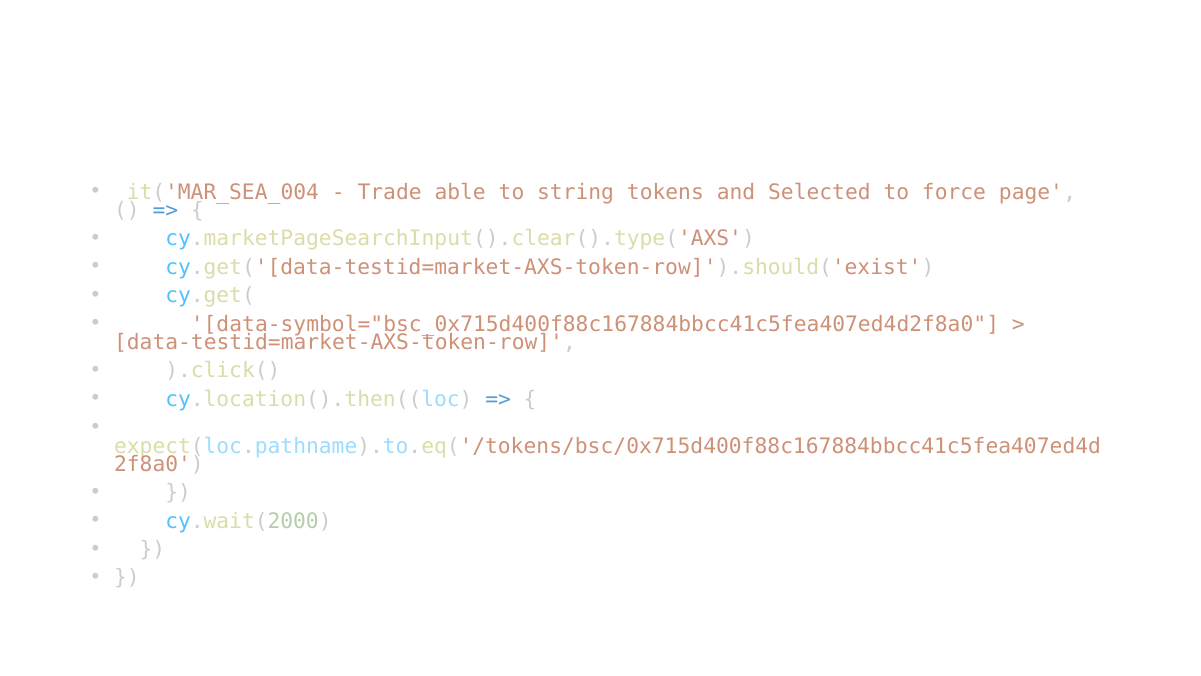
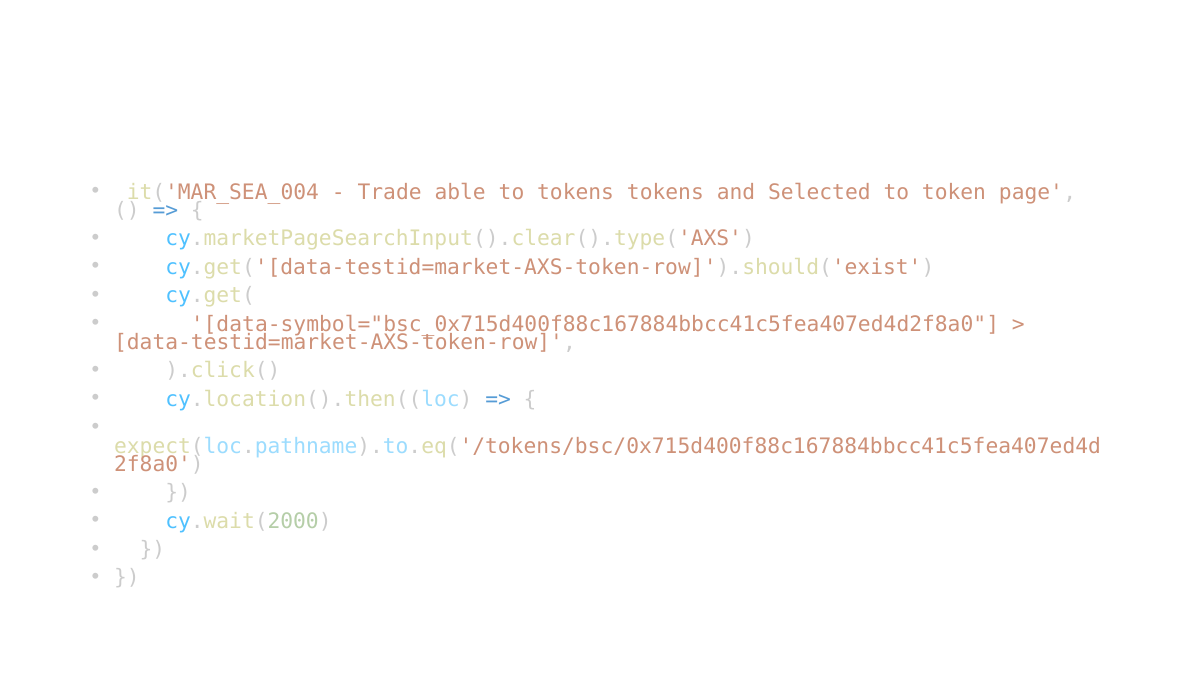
to string: string -> tokens
force: force -> token
